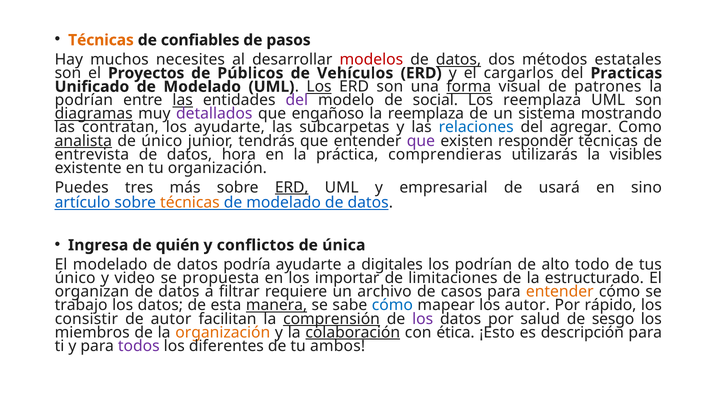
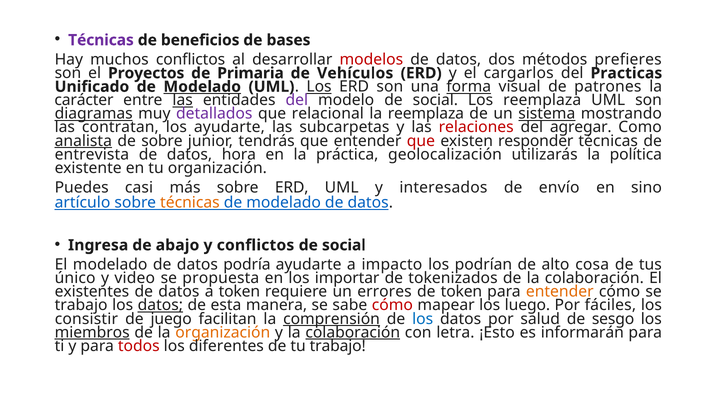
Técnicas at (101, 40) colour: orange -> purple
confiables: confiables -> beneficios
pasos: pasos -> bases
muchos necesites: necesites -> conflictos
datos at (459, 60) underline: present -> none
estatales: estatales -> prefieres
Públicos: Públicos -> Primaria
Modelado at (202, 87) underline: none -> present
podrían at (84, 100): podrían -> carácter
engañoso: engañoso -> relacional
sistema underline: none -> present
relaciones colour: blue -> red
de único: único -> sobre
que at (421, 141) colour: purple -> red
comprendieras: comprendieras -> geolocalización
visibles: visibles -> política
tres: tres -> casi
ERD at (292, 188) underline: present -> none
empresarial: empresarial -> interesados
usará: usará -> envío
quién: quién -> abajo
única at (344, 245): única -> social
digitales: digitales -> impacto
todo: todo -> cosa
limitaciones: limitaciones -> tokenizados
de la estructurado: estructurado -> colaboración
organizan: organizan -> existentes
a filtrar: filtrar -> token
archivo: archivo -> errores
de casos: casos -> token
datos at (160, 306) underline: none -> present
manera underline: present -> none
cómo at (392, 306) colour: blue -> red
los autor: autor -> luego
rápido: rápido -> fáciles
de autor: autor -> juego
los at (423, 319) colour: purple -> blue
miembros underline: none -> present
ética: ética -> letra
descripción: descripción -> informarán
todos colour: purple -> red
tu ambos: ambos -> trabajo
